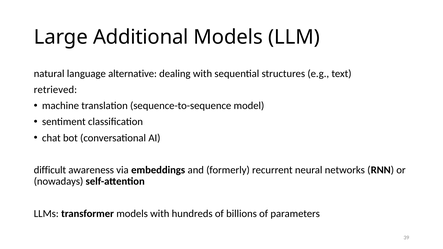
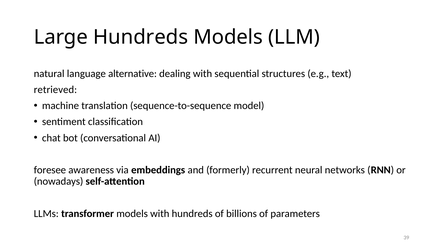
Large Additional: Additional -> Hundreds
difficult: difficult -> foresee
